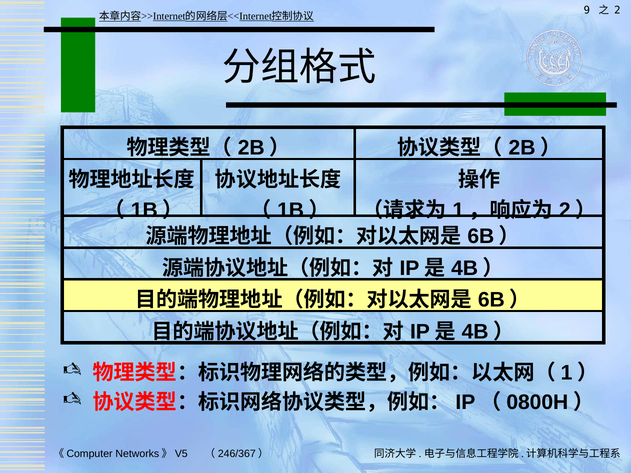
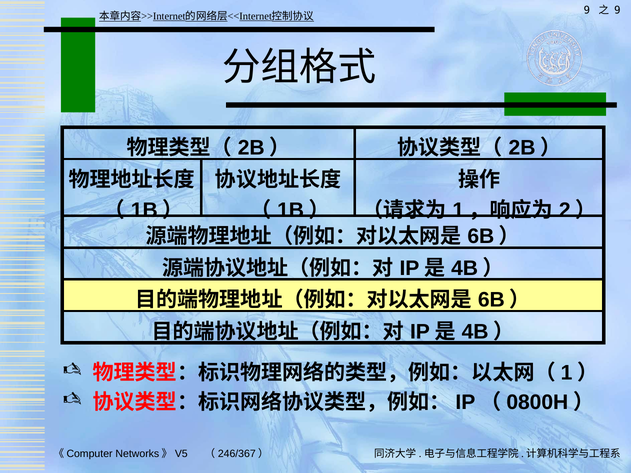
2 at (617, 10): 2 -> 9
